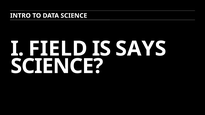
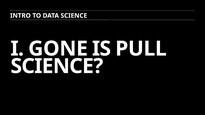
FIELD: FIELD -> GONE
SAYS: SAYS -> PULL
